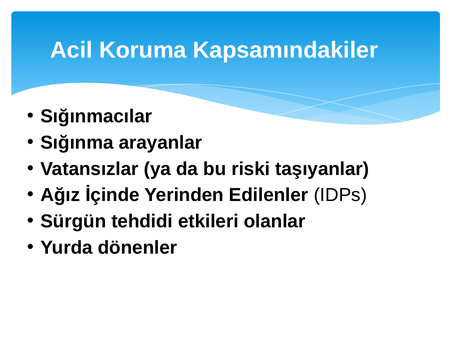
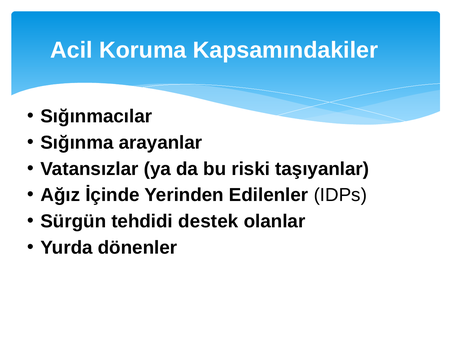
etkileri: etkileri -> destek
